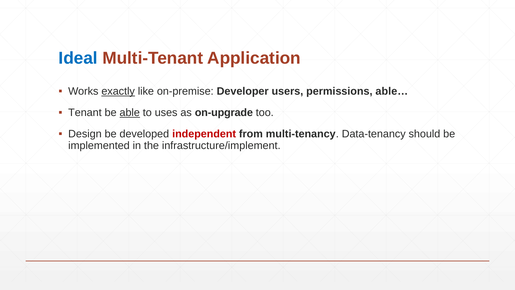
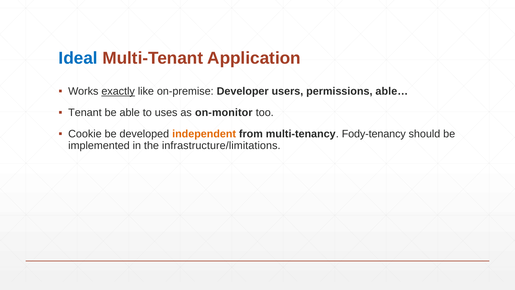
able underline: present -> none
on-upgrade: on-upgrade -> on-monitor
Design: Design -> Cookie
independent colour: red -> orange
Data-tenancy: Data-tenancy -> Fody-tenancy
infrastructure/implement: infrastructure/implement -> infrastructure/limitations
